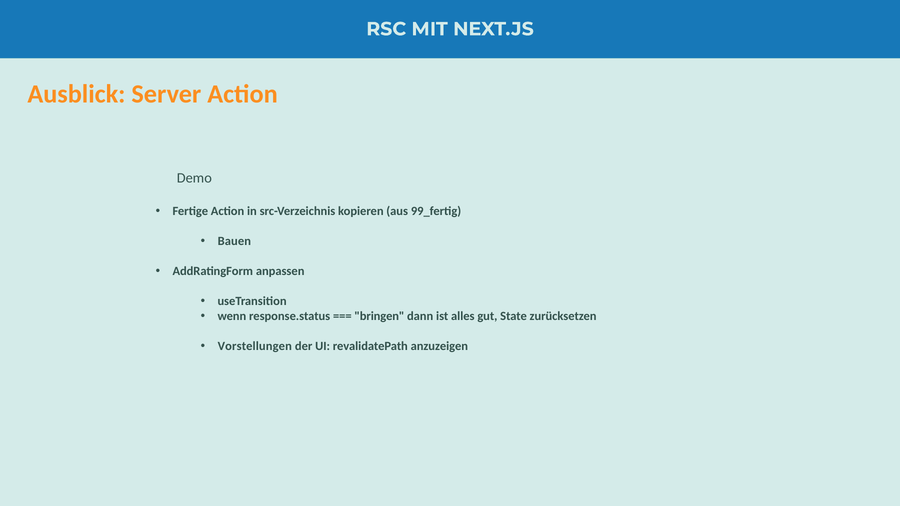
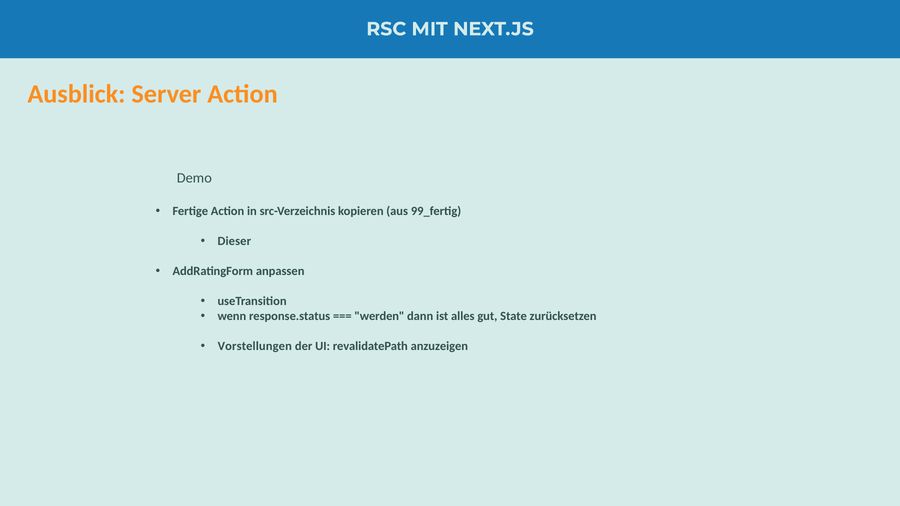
Bauen: Bauen -> Dieser
bringen: bringen -> werden
